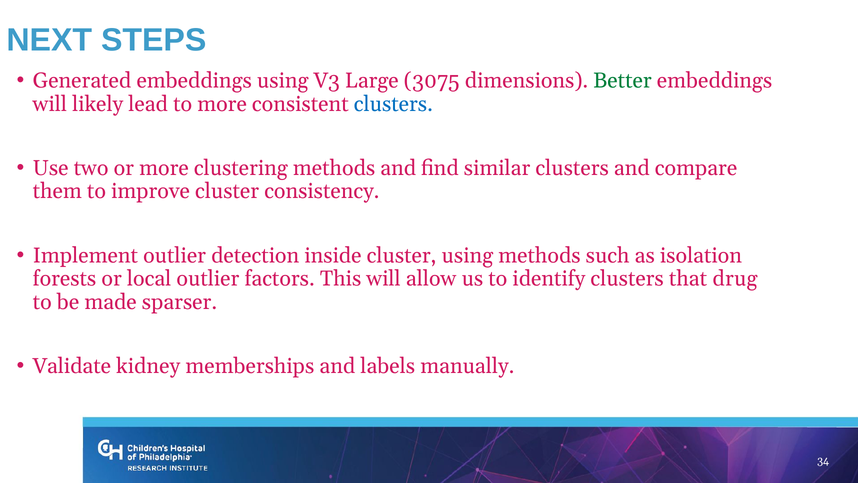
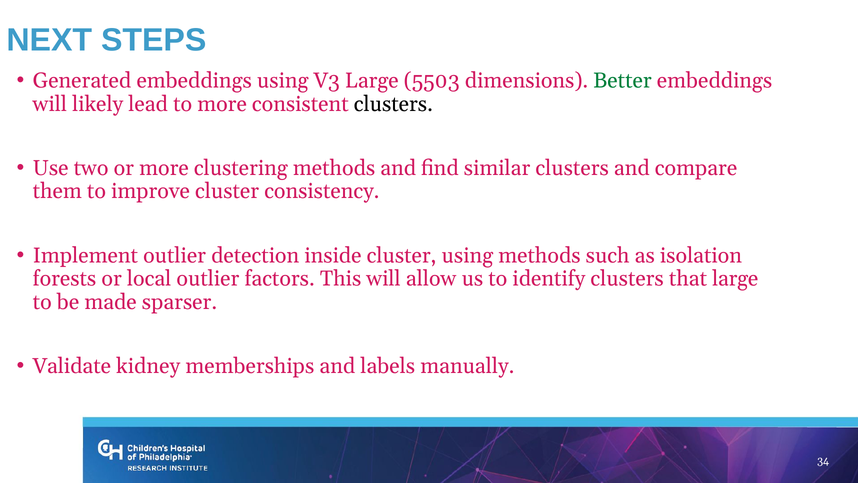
3075: 3075 -> 5503
clusters at (393, 104) colour: blue -> black
that drug: drug -> large
